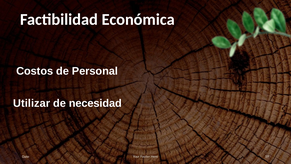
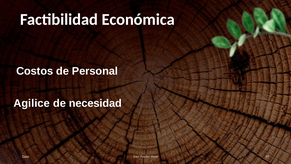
Utilizar: Utilizar -> Agilice
